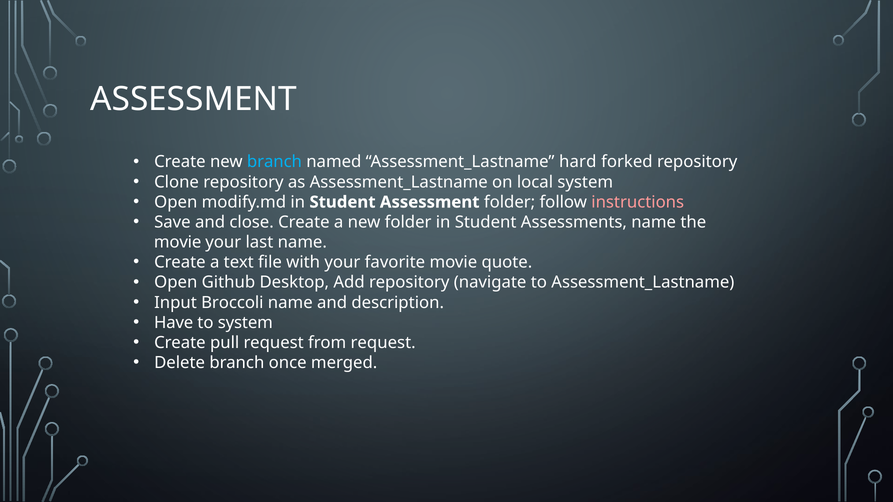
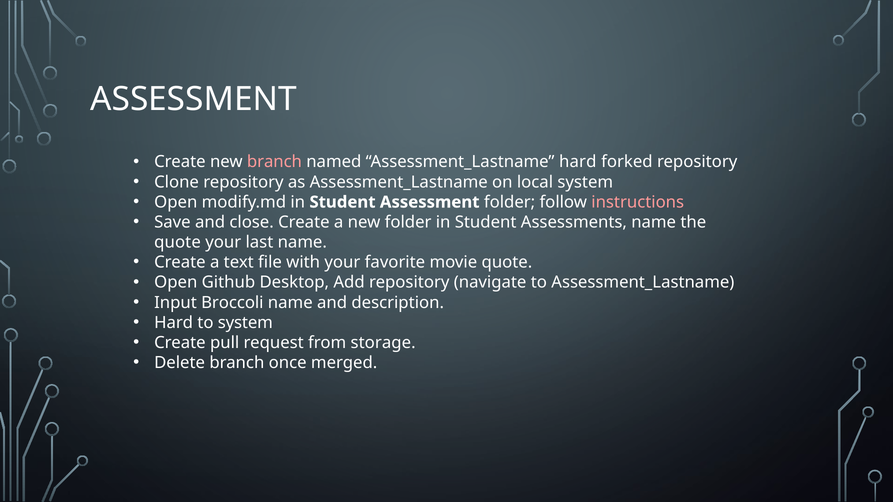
branch at (274, 162) colour: light blue -> pink
movie at (178, 242): movie -> quote
Have at (174, 323): Have -> Hard
from request: request -> storage
